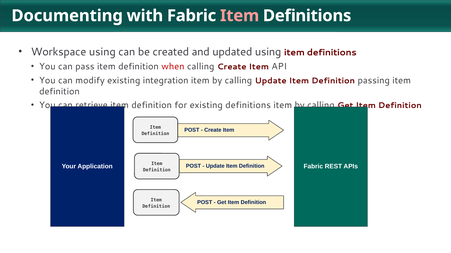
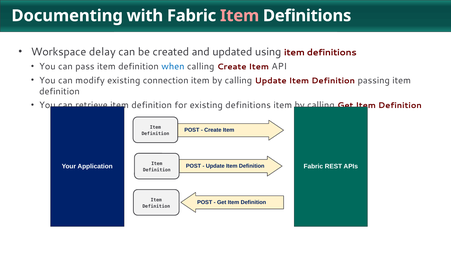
Workspace using: using -> delay
when colour: red -> blue
integration: integration -> connection
